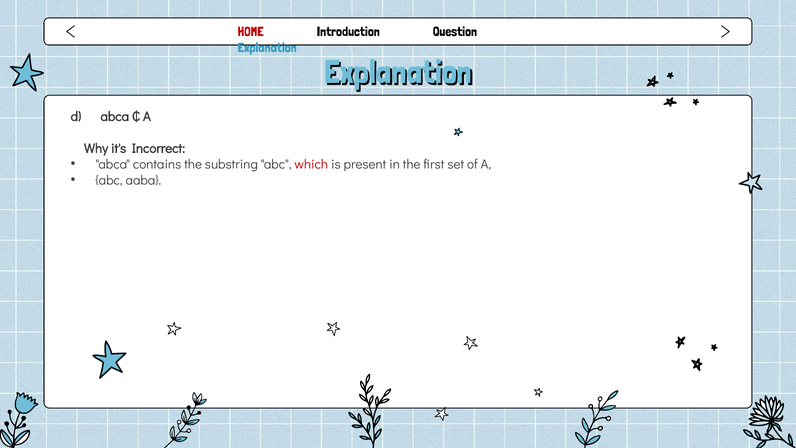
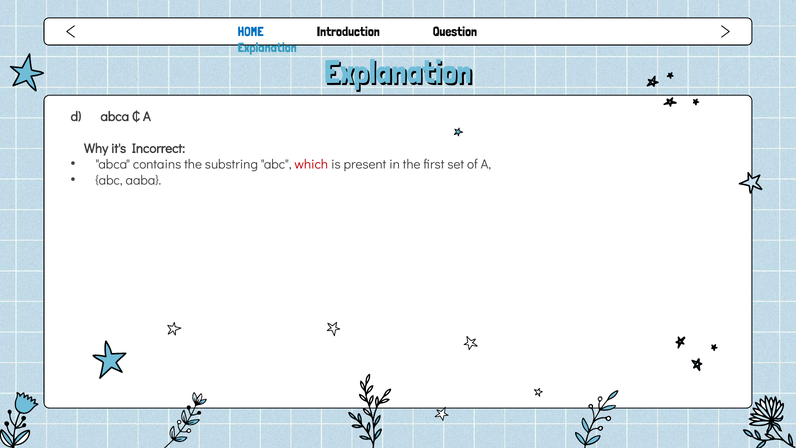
HOME colour: red -> blue
